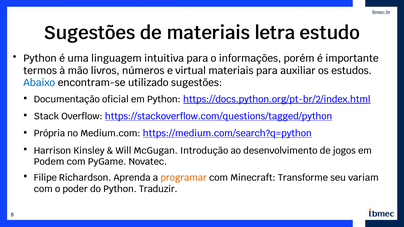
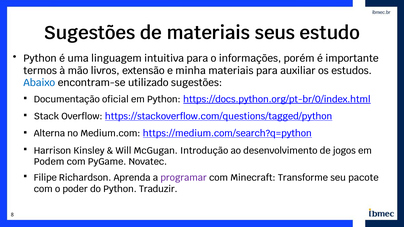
letra: letra -> seus
números: números -> extensão
virtual: virtual -> minha
https://docs.python.org/pt-br/2/index.html: https://docs.python.org/pt-br/2/index.html -> https://docs.python.org/pt-br/0/index.html
Própria: Própria -> Alterna
programar colour: orange -> purple
variam: variam -> pacote
